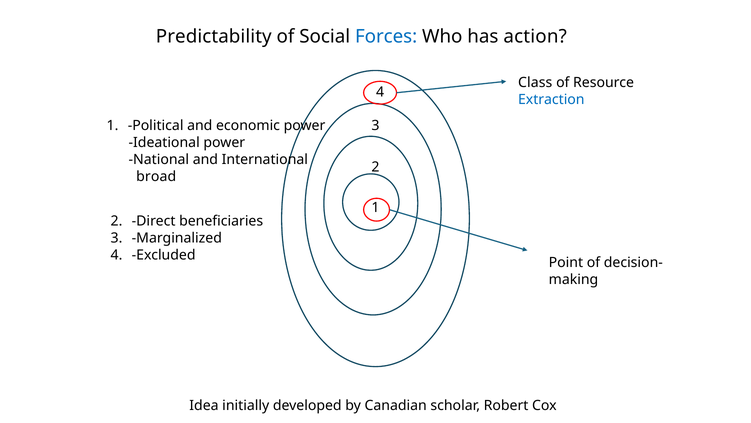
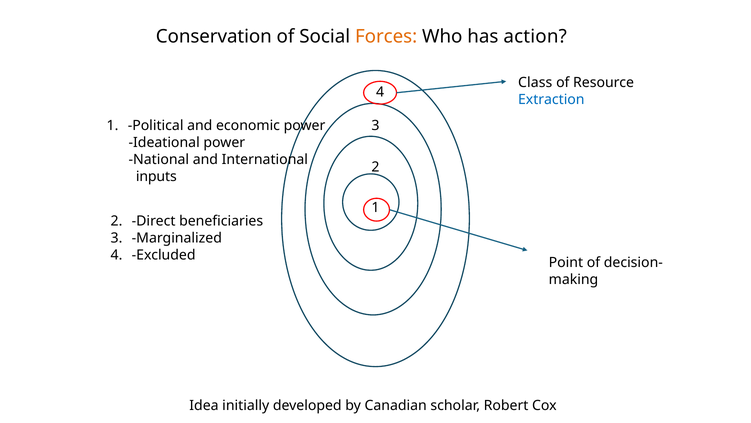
Predictability: Predictability -> Conservation
Forces colour: blue -> orange
broad: broad -> inputs
